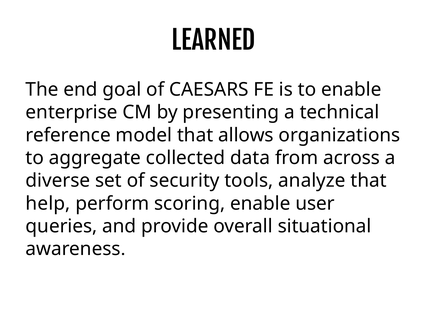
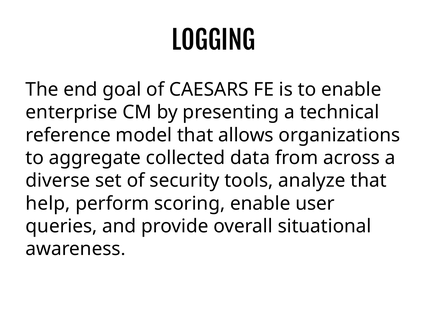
LEARNED: LEARNED -> LOGGING
